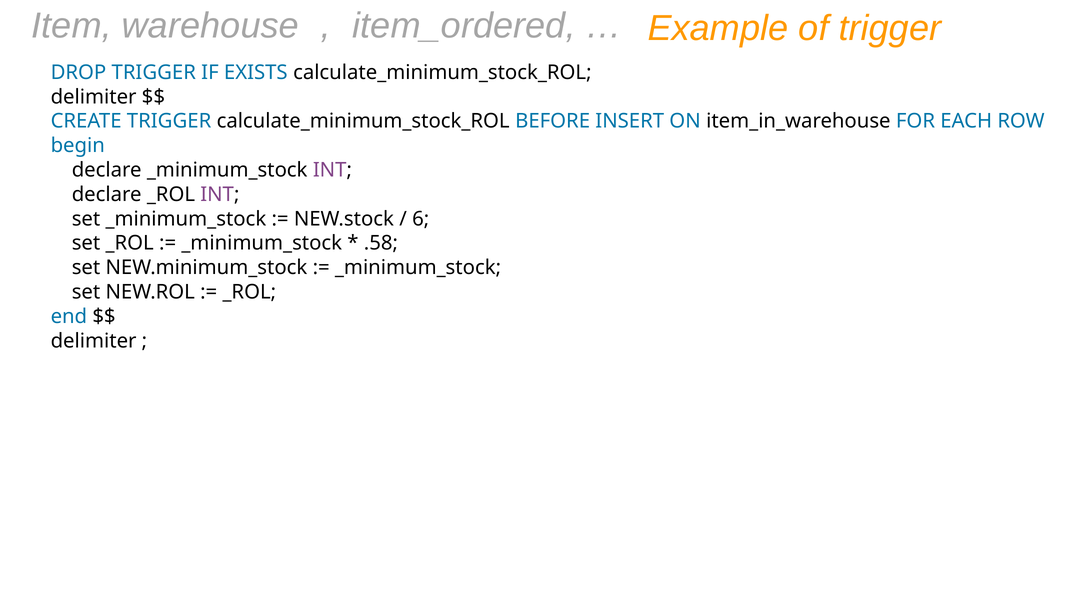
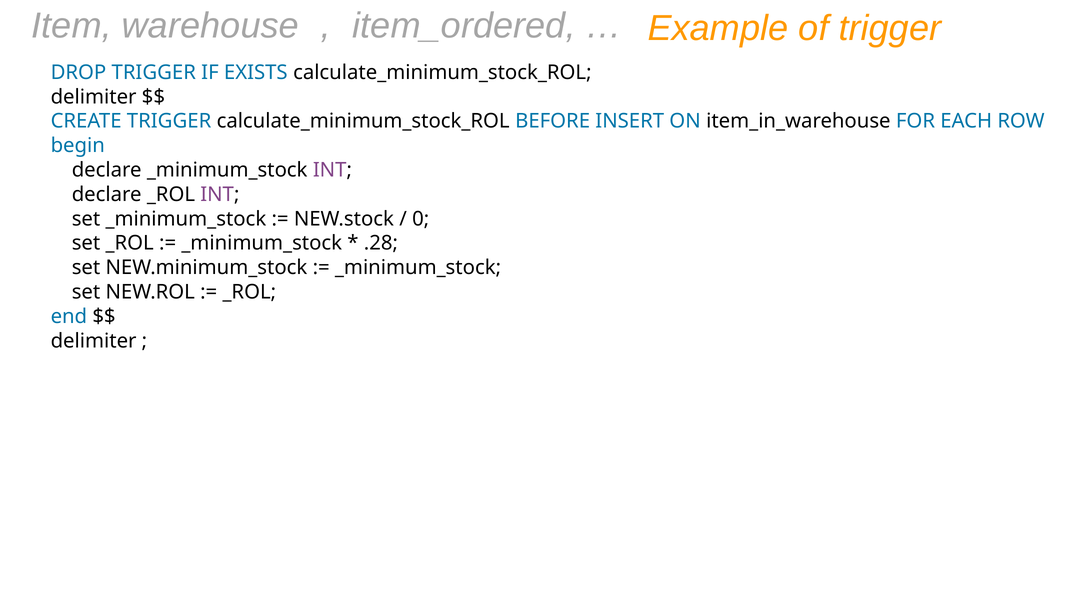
6: 6 -> 0
.58: .58 -> .28
